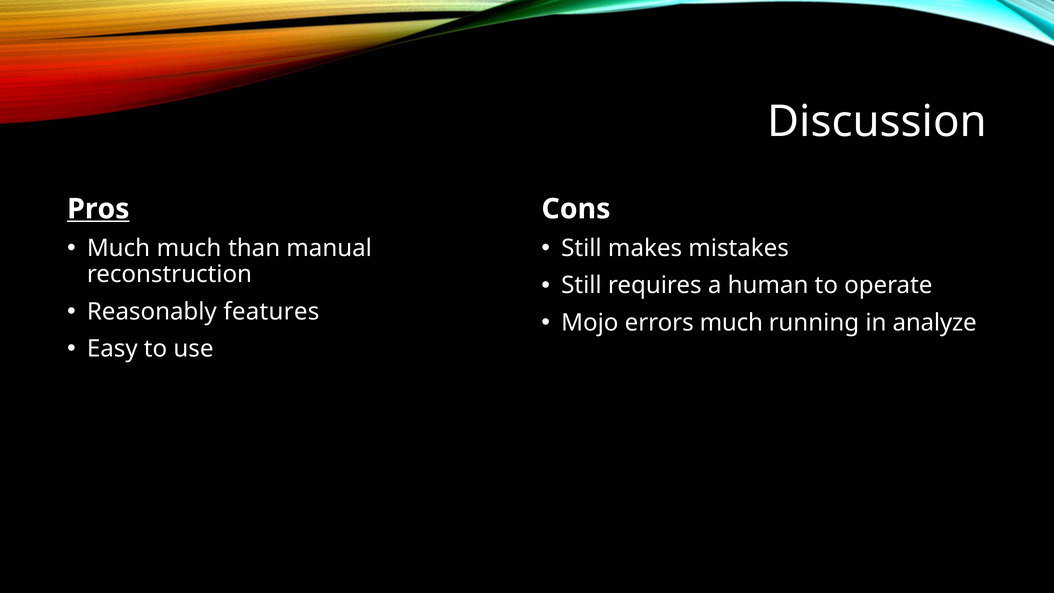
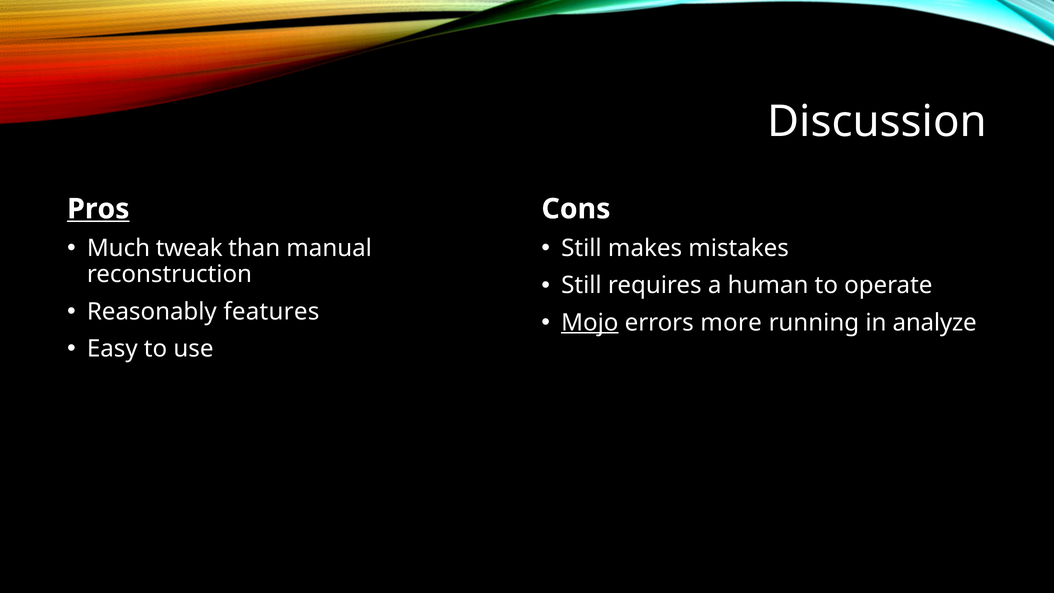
Much much: much -> tweak
Mojo underline: none -> present
errors much: much -> more
